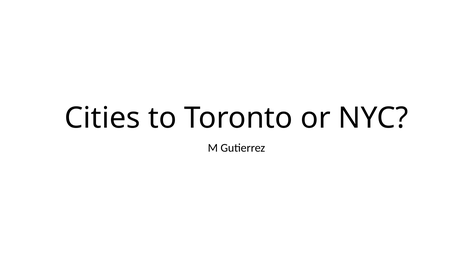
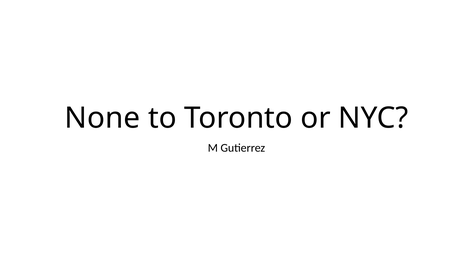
Cities: Cities -> None
